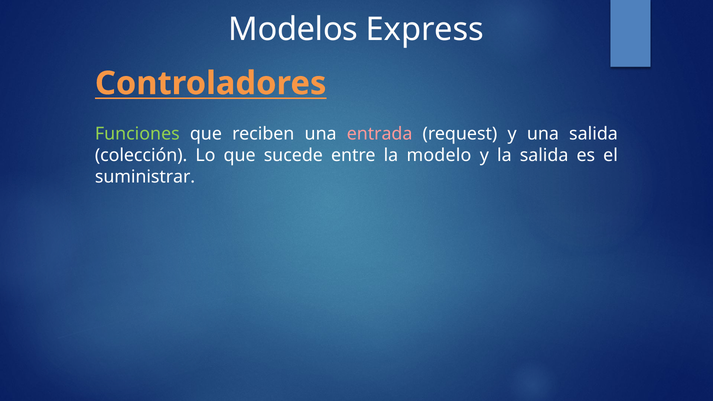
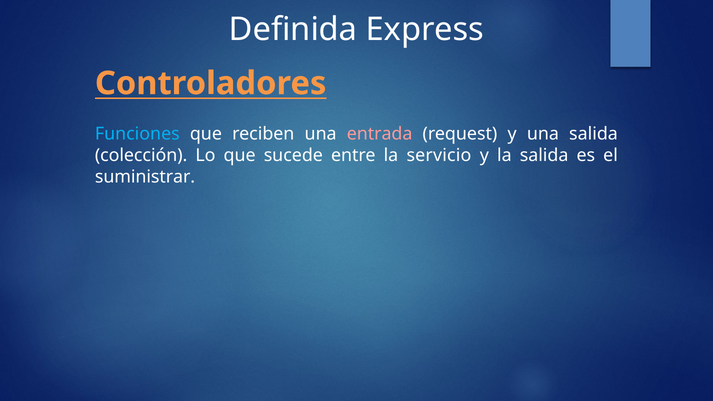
Modelos: Modelos -> Definida
Funciones colour: light green -> light blue
modelo: modelo -> servicio
